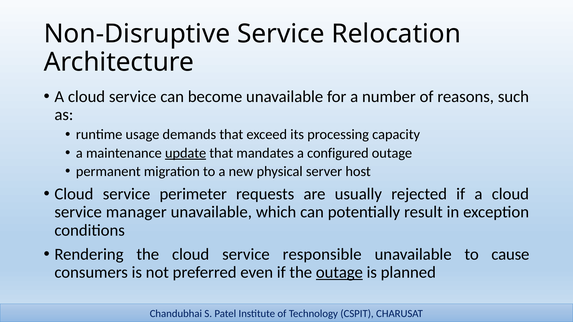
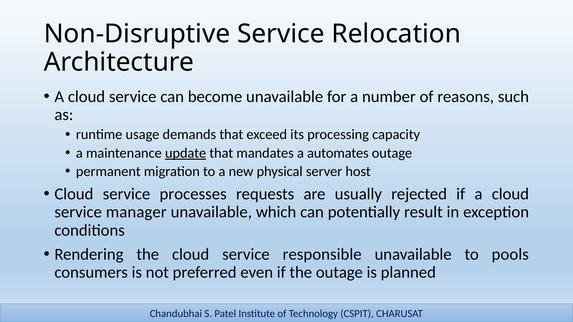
configured: configured -> automates
perimeter: perimeter -> processes
cause: cause -> pools
outage at (339, 272) underline: present -> none
